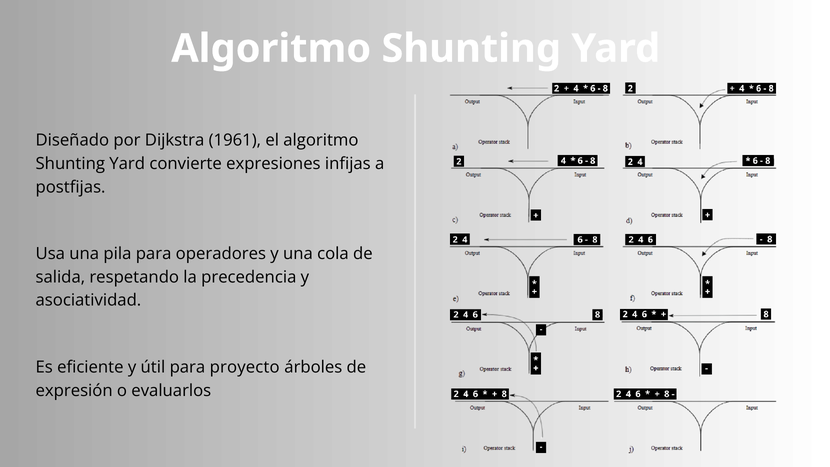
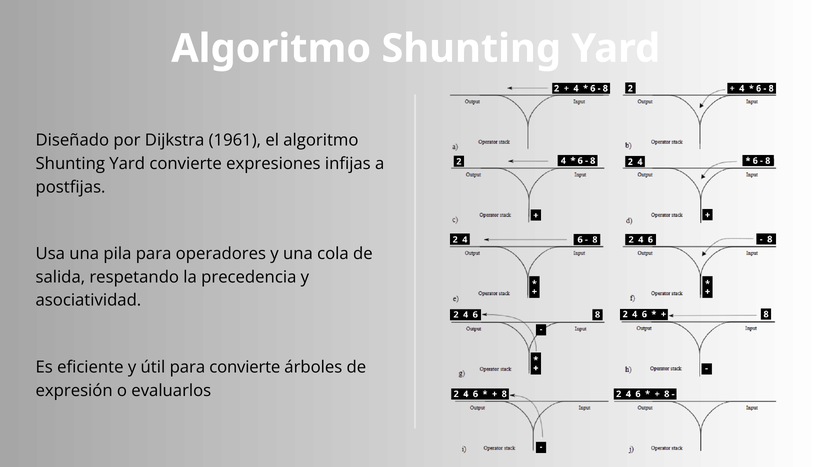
para proyecto: proyecto -> convierte
